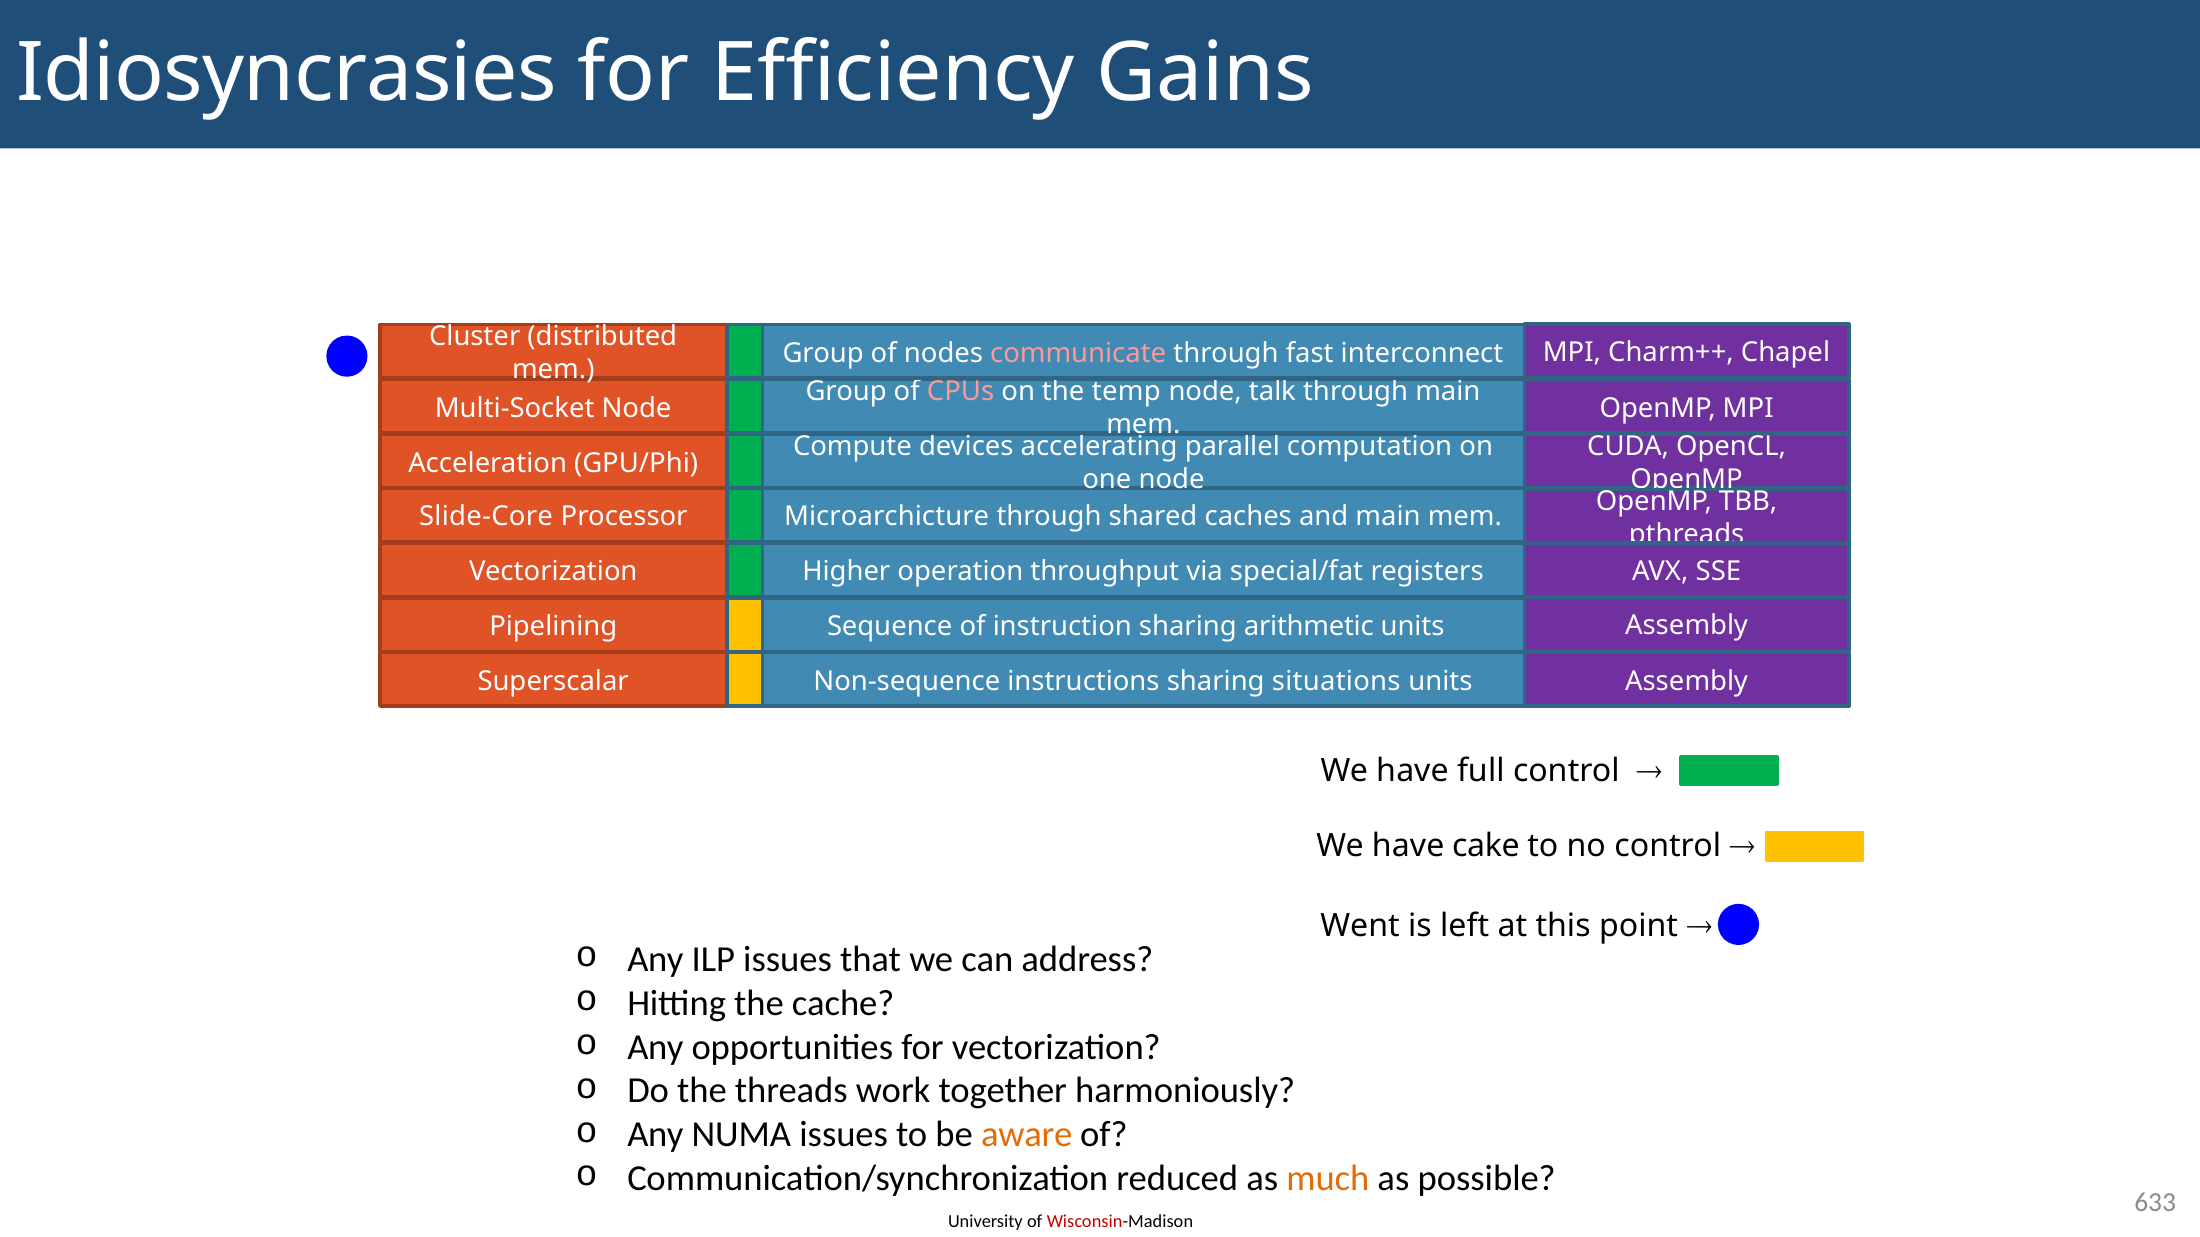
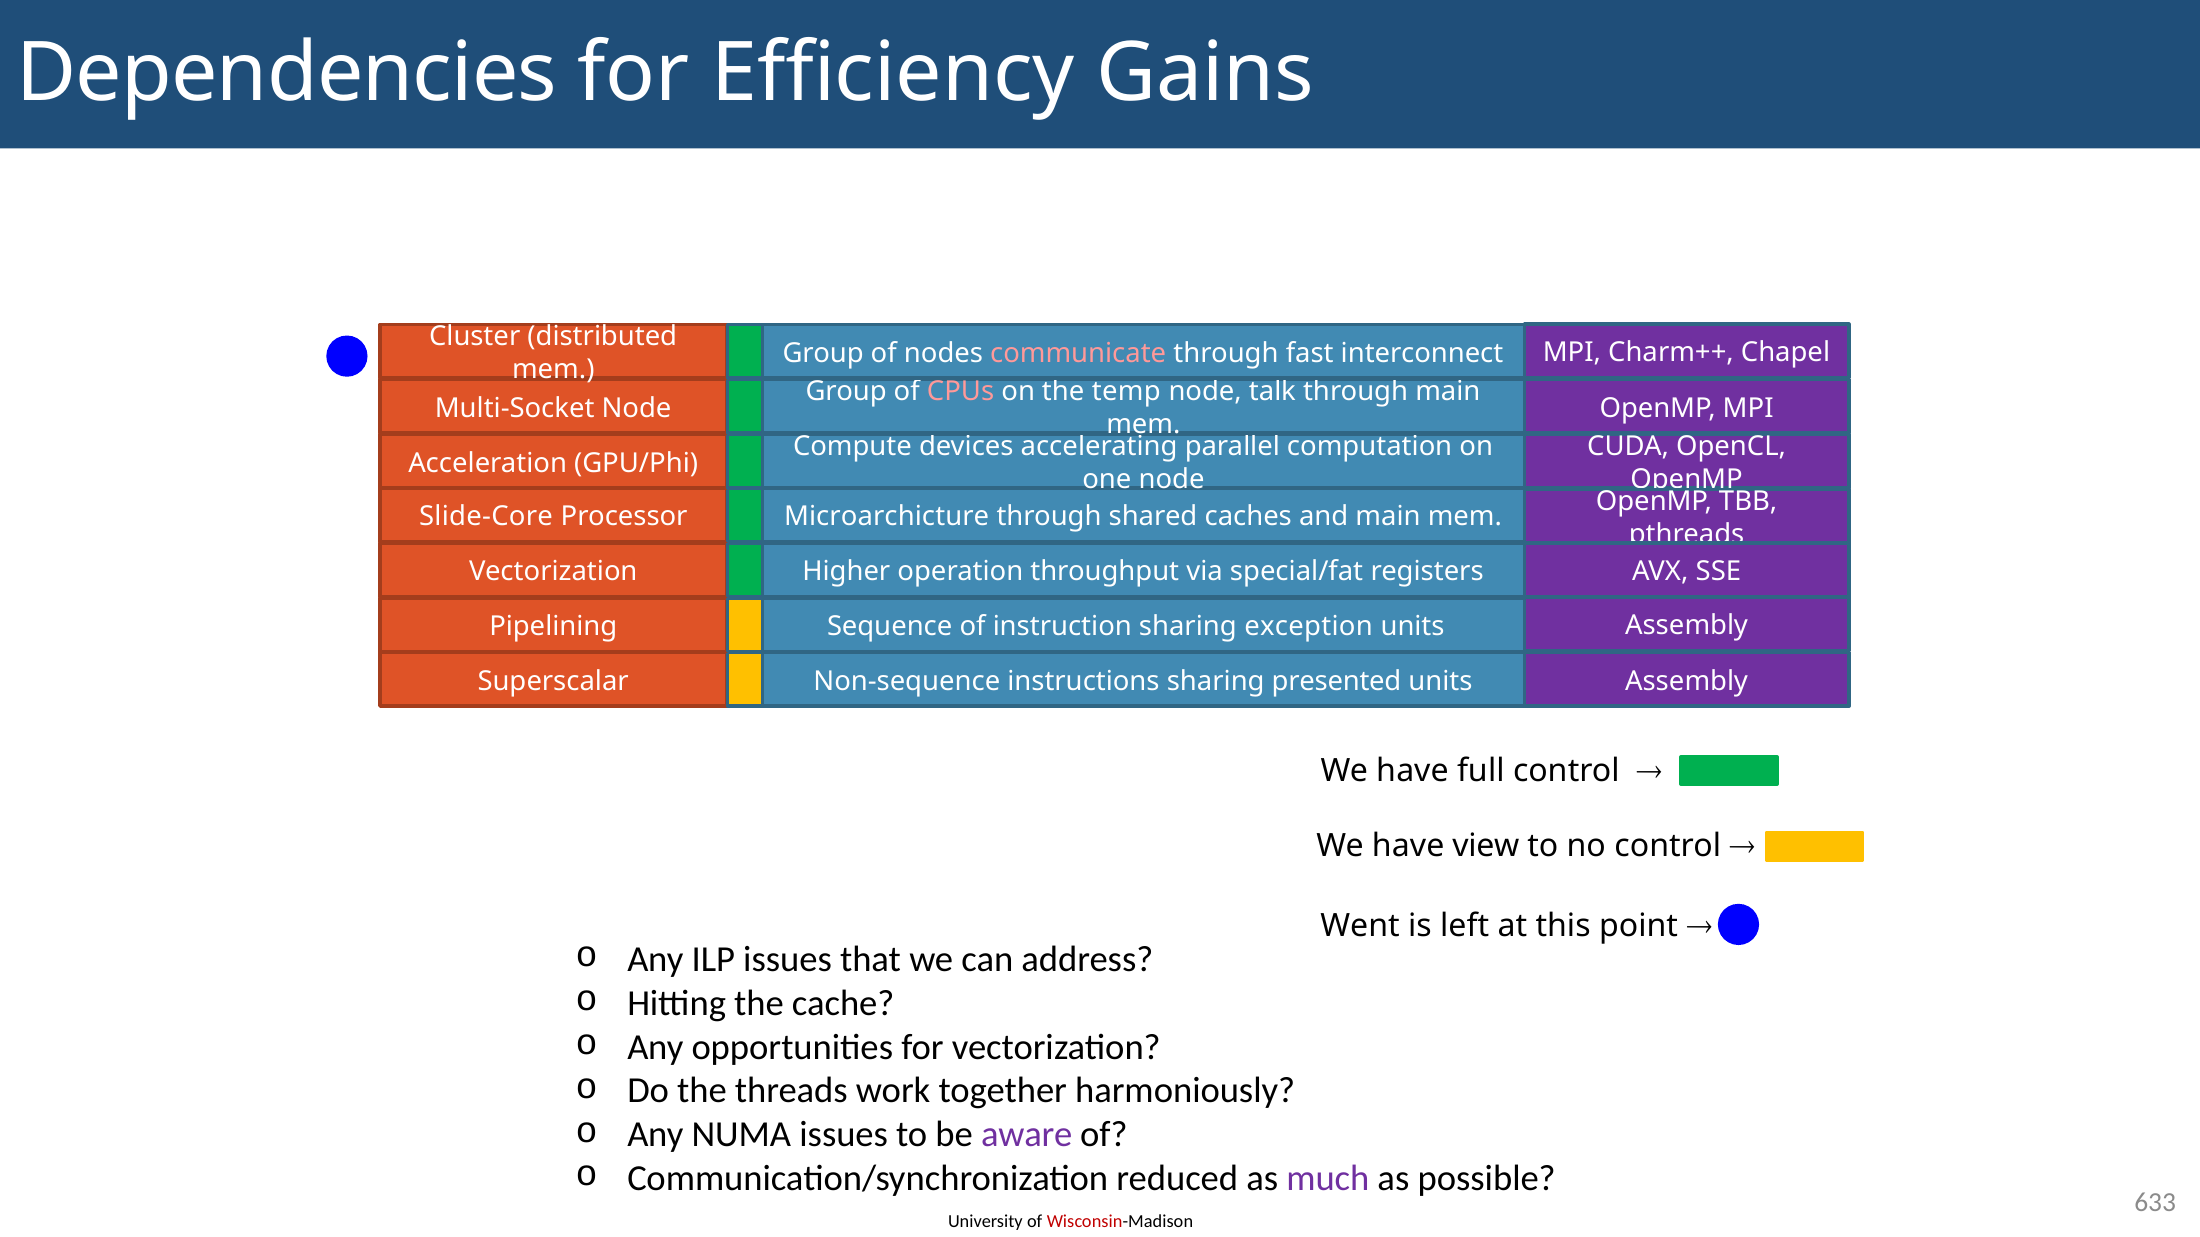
Idiosyncrasies: Idiosyncrasies -> Dependencies
arithmetic: arithmetic -> exception
situations: situations -> presented
cake: cake -> view
aware colour: orange -> purple
much colour: orange -> purple
